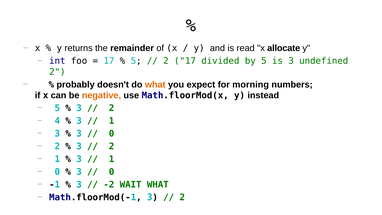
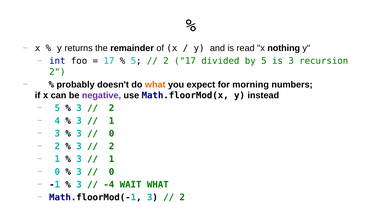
allocate: allocate -> nothing
undefined: undefined -> recursion
negative colour: orange -> purple
-2: -2 -> -4
